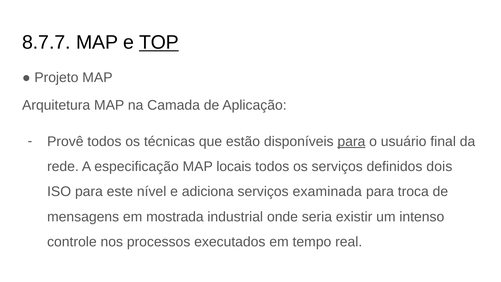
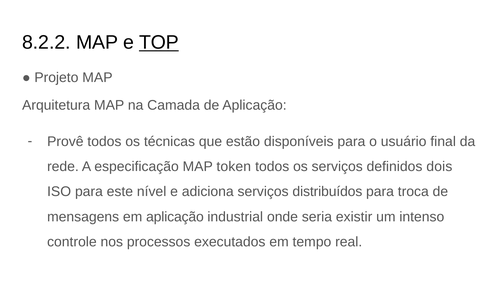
8.7.7: 8.7.7 -> 8.2.2
para at (351, 141) underline: present -> none
locais: locais -> token
examinada: examinada -> distribuídos
em mostrada: mostrada -> aplicação
